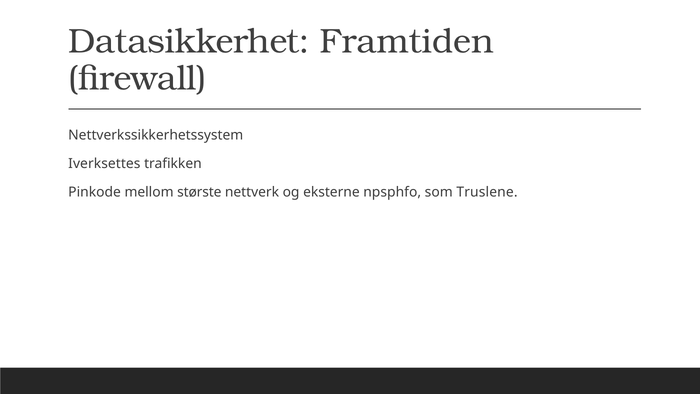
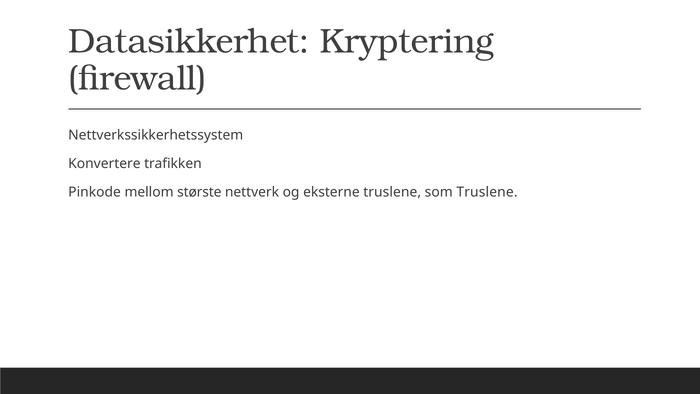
Framtiden: Framtiden -> Kryptering
Iverksettes: Iverksettes -> Konvertere
eksterne npsphfo: npsphfo -> truslene
